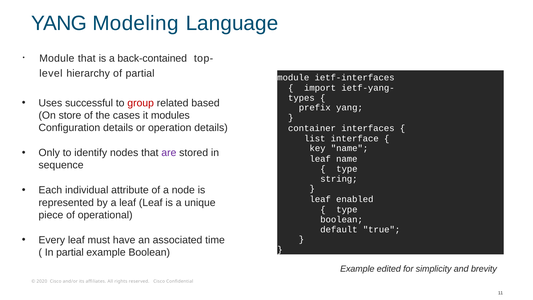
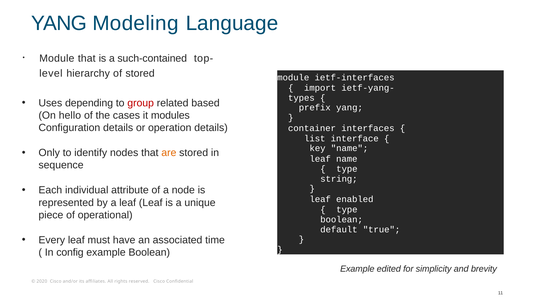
back-contained: back-contained -> such-contained
of partial: partial -> stored
successful: successful -> depending
store: store -> hello
are colour: purple -> orange
In partial: partial -> config
